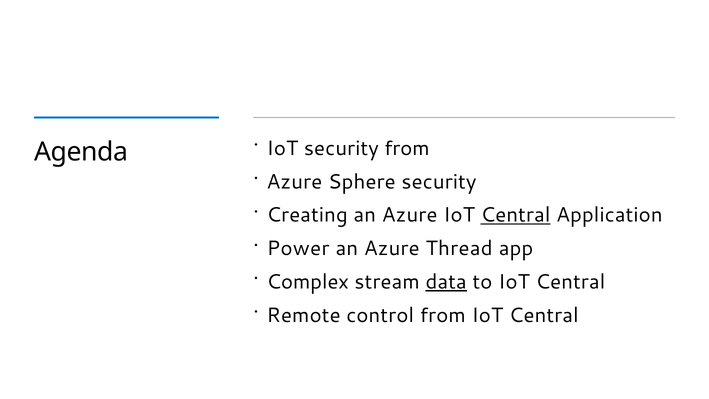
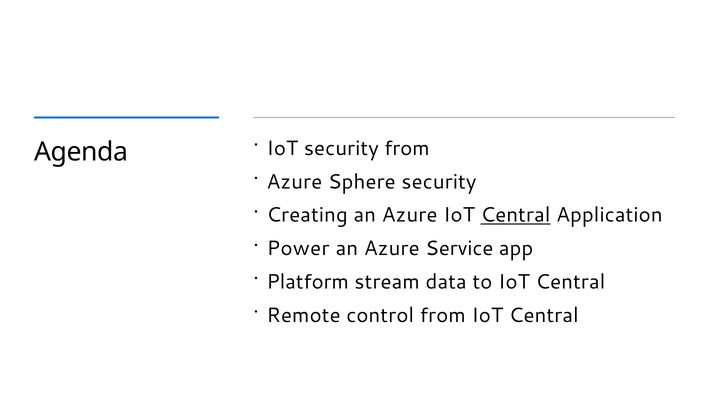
Thread: Thread -> Service
Complex: Complex -> Platform
data underline: present -> none
